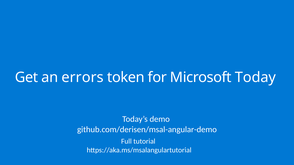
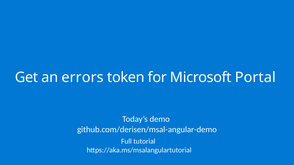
Today: Today -> Portal
